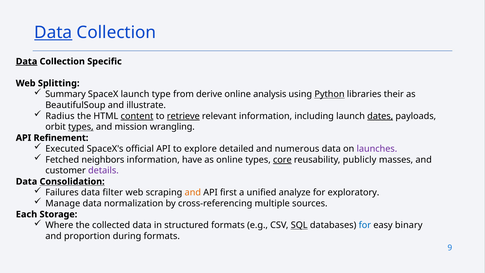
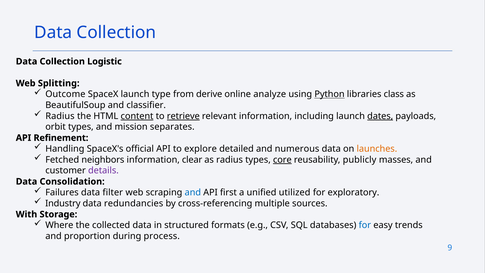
Data at (53, 32) underline: present -> none
Data at (27, 61) underline: present -> none
Specific: Specific -> Logistic
Summary: Summary -> Outcome
analysis: analysis -> analyze
their: their -> class
illustrate: illustrate -> classifier
types at (81, 127) underline: present -> none
wrangling: wrangling -> separates
Executed: Executed -> Handling
launches colour: purple -> orange
have: have -> clear
as online: online -> radius
Consolidation underline: present -> none
and at (193, 192) colour: orange -> blue
analyze: analyze -> utilized
Manage: Manage -> Industry
normalization: normalization -> redundancies
Each: Each -> With
SQL underline: present -> none
binary: binary -> trends
during formats: formats -> process
